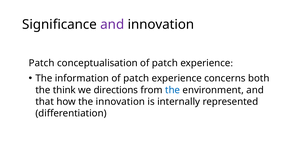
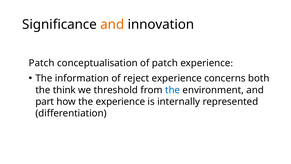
and at (112, 24) colour: purple -> orange
information of patch: patch -> reject
directions: directions -> threshold
that: that -> part
the innovation: innovation -> experience
